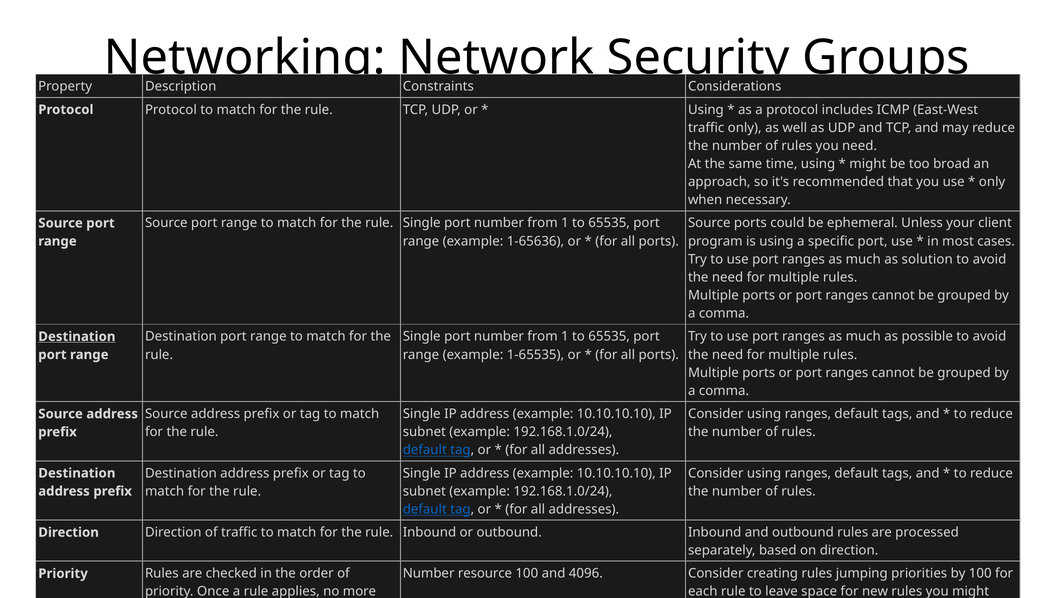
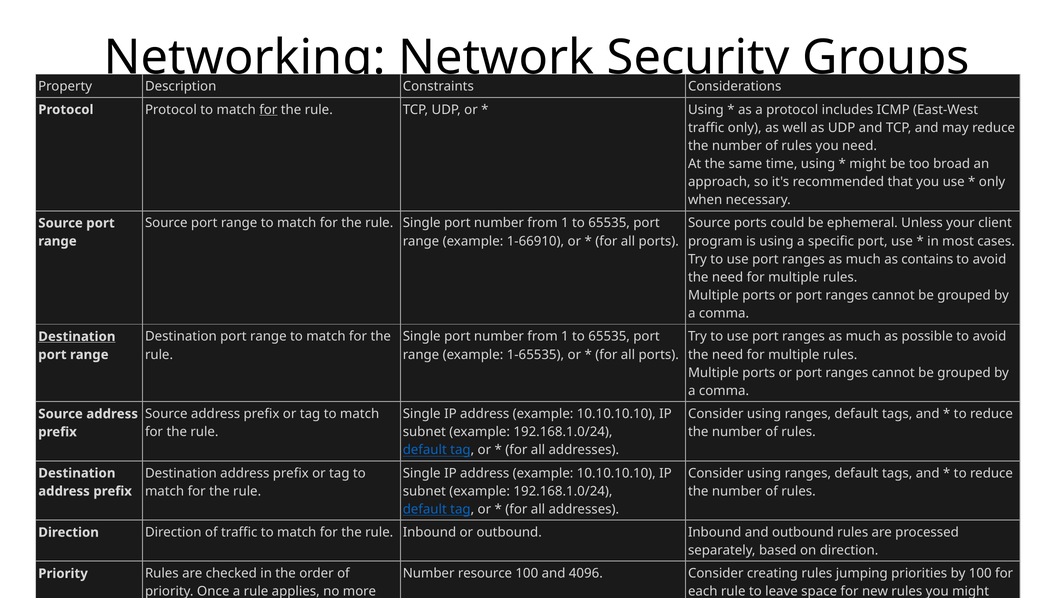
for at (268, 110) underline: none -> present
1-65636: 1-65636 -> 1-66910
solution: solution -> contains
